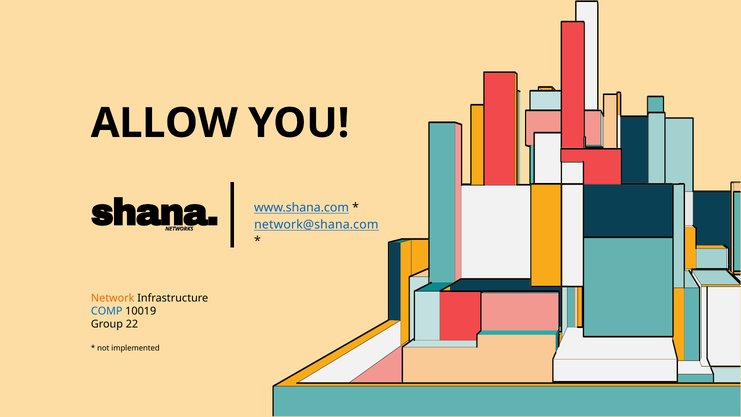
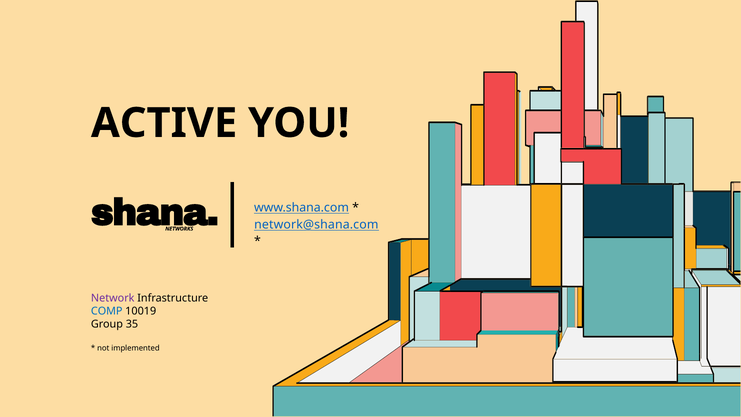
ALLOW: ALLOW -> ACTIVE
Network colour: orange -> purple
22: 22 -> 35
